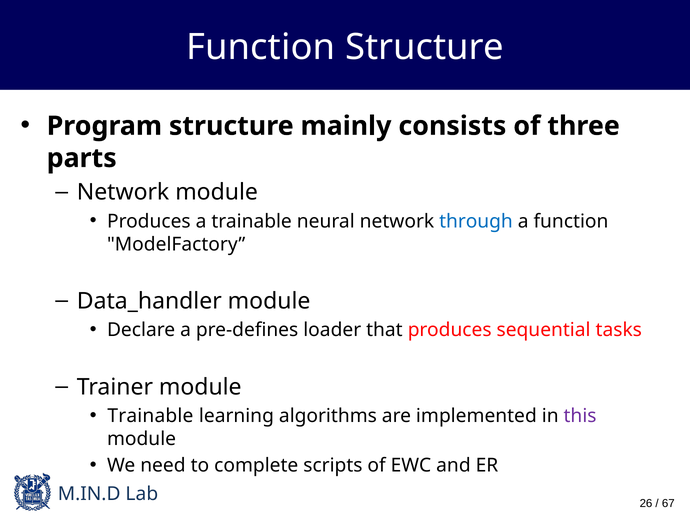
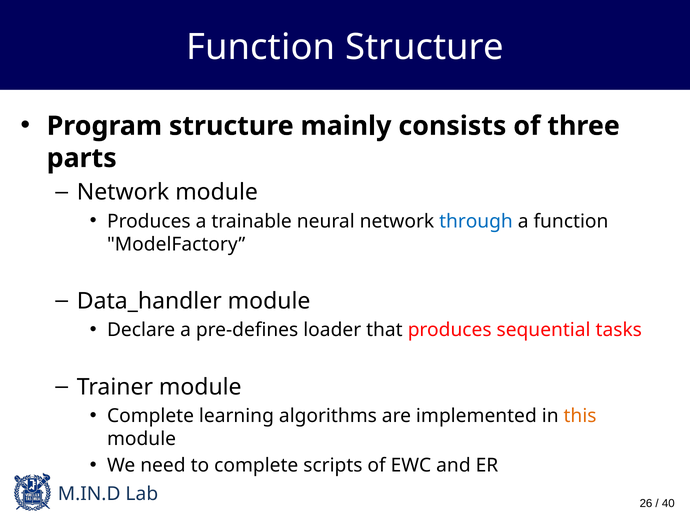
Trainable at (150, 416): Trainable -> Complete
this colour: purple -> orange
67: 67 -> 40
